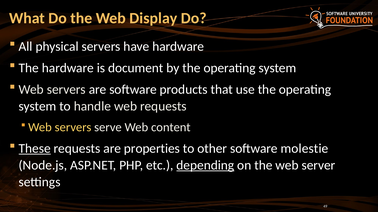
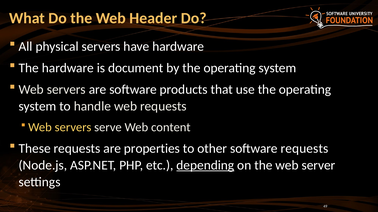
Display: Display -> Header
These underline: present -> none
software molestie: molestie -> requests
